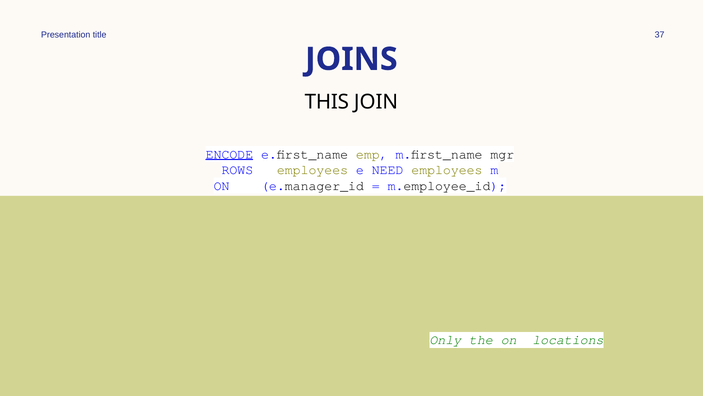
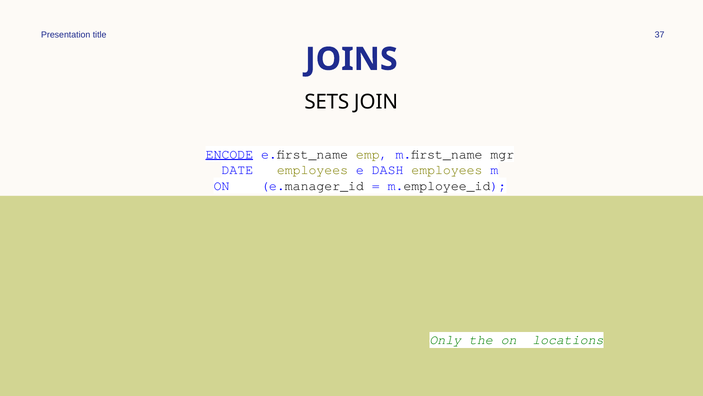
THIS: THIS -> SETS
ROWS: ROWS -> DATE
NEED: NEED -> DASH
